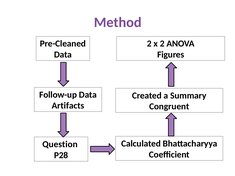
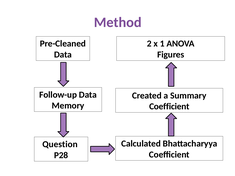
x 2: 2 -> 1
Artifacts: Artifacts -> Memory
Congruent at (169, 107): Congruent -> Coefficient
